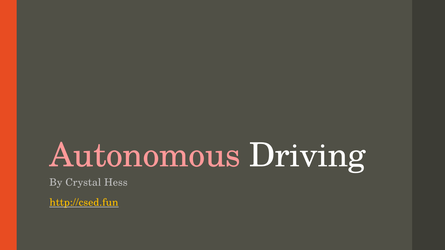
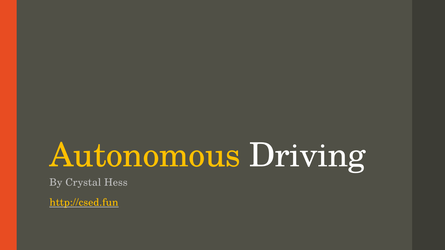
Autonomous colour: pink -> yellow
